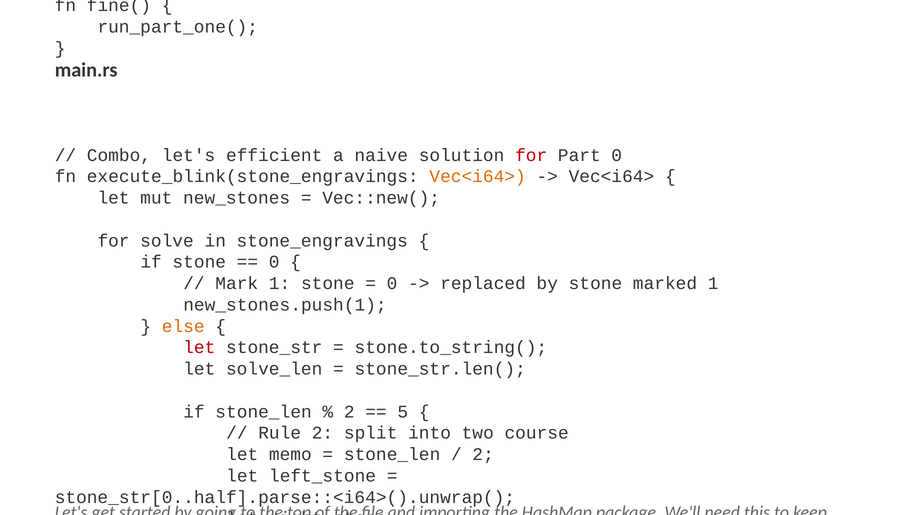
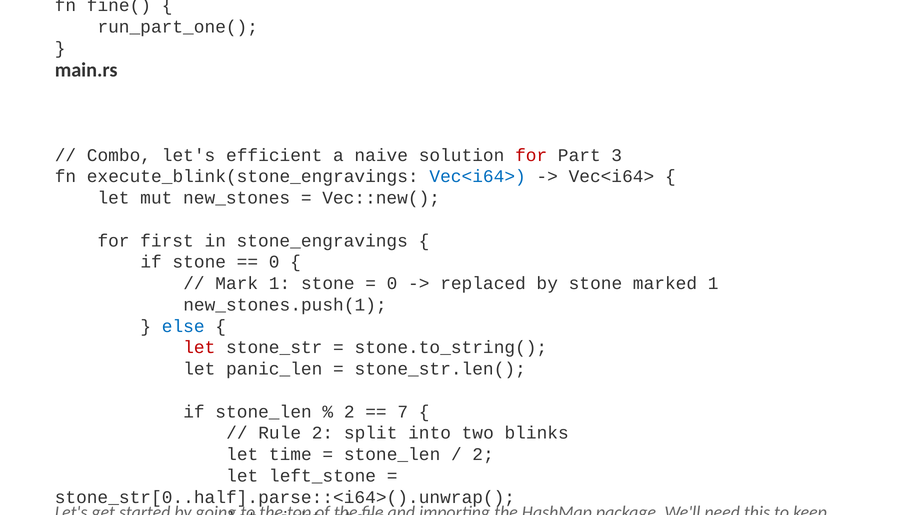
Part 0: 0 -> 3
Vec<i64> at (478, 177) colour: orange -> blue
solve: solve -> first
else at (183, 326) colour: orange -> blue
solve_len: solve_len -> panic_len
5: 5 -> 7
two course: course -> blinks
memo: memo -> time
